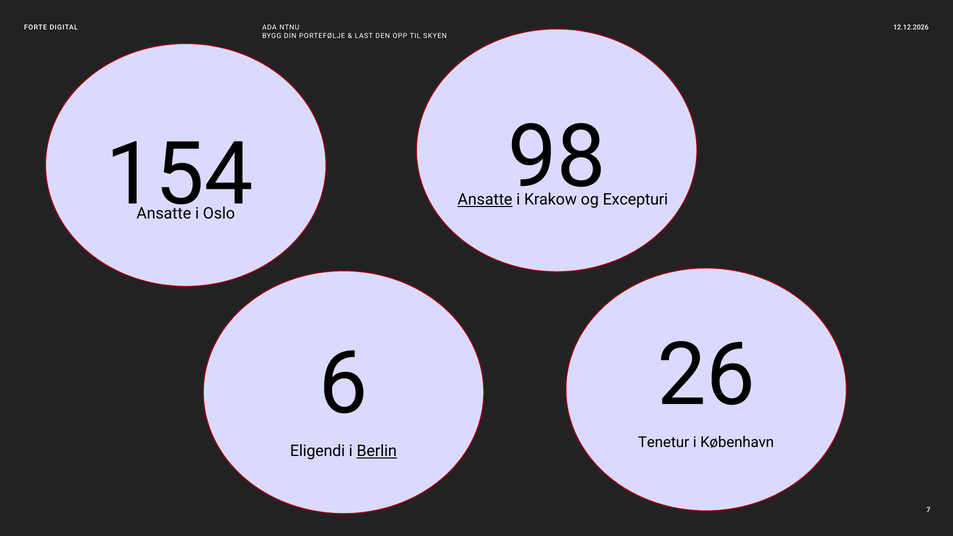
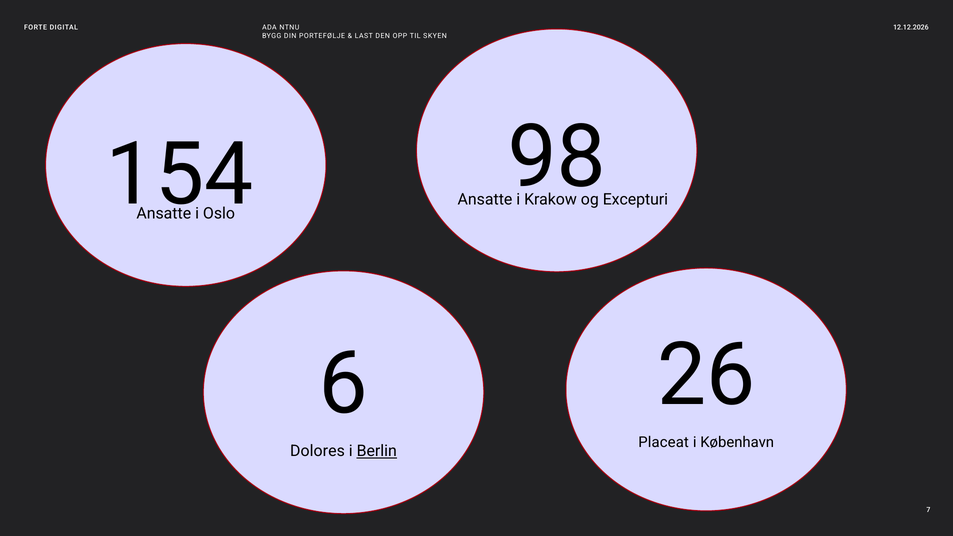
Ansatte at (485, 200) underline: present -> none
Tenetur: Tenetur -> Placeat
Eligendi: Eligendi -> Dolores
